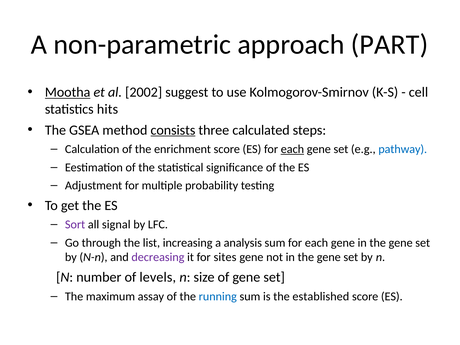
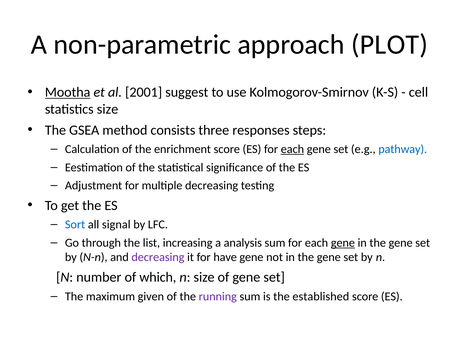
PART: PART -> PLOT
2002: 2002 -> 2001
statistics hits: hits -> size
consists underline: present -> none
calculated: calculated -> responses
multiple probability: probability -> decreasing
Sort colour: purple -> blue
gene at (343, 243) underline: none -> present
sites: sites -> have
levels: levels -> which
assay: assay -> given
running colour: blue -> purple
